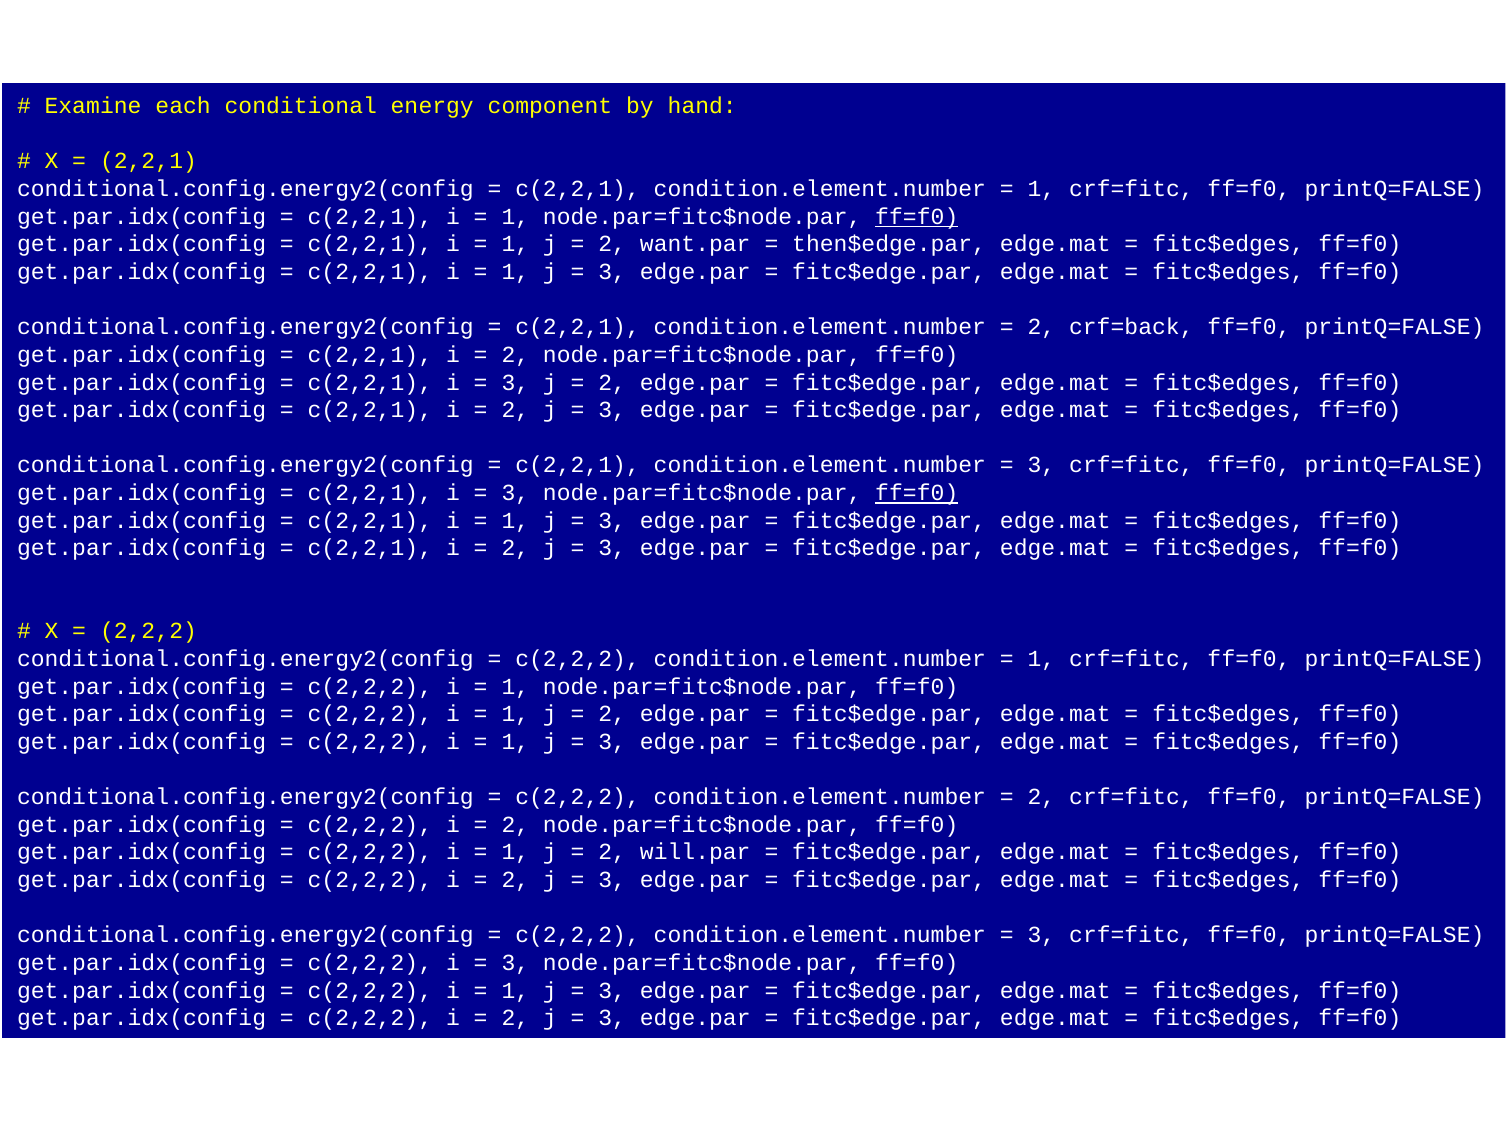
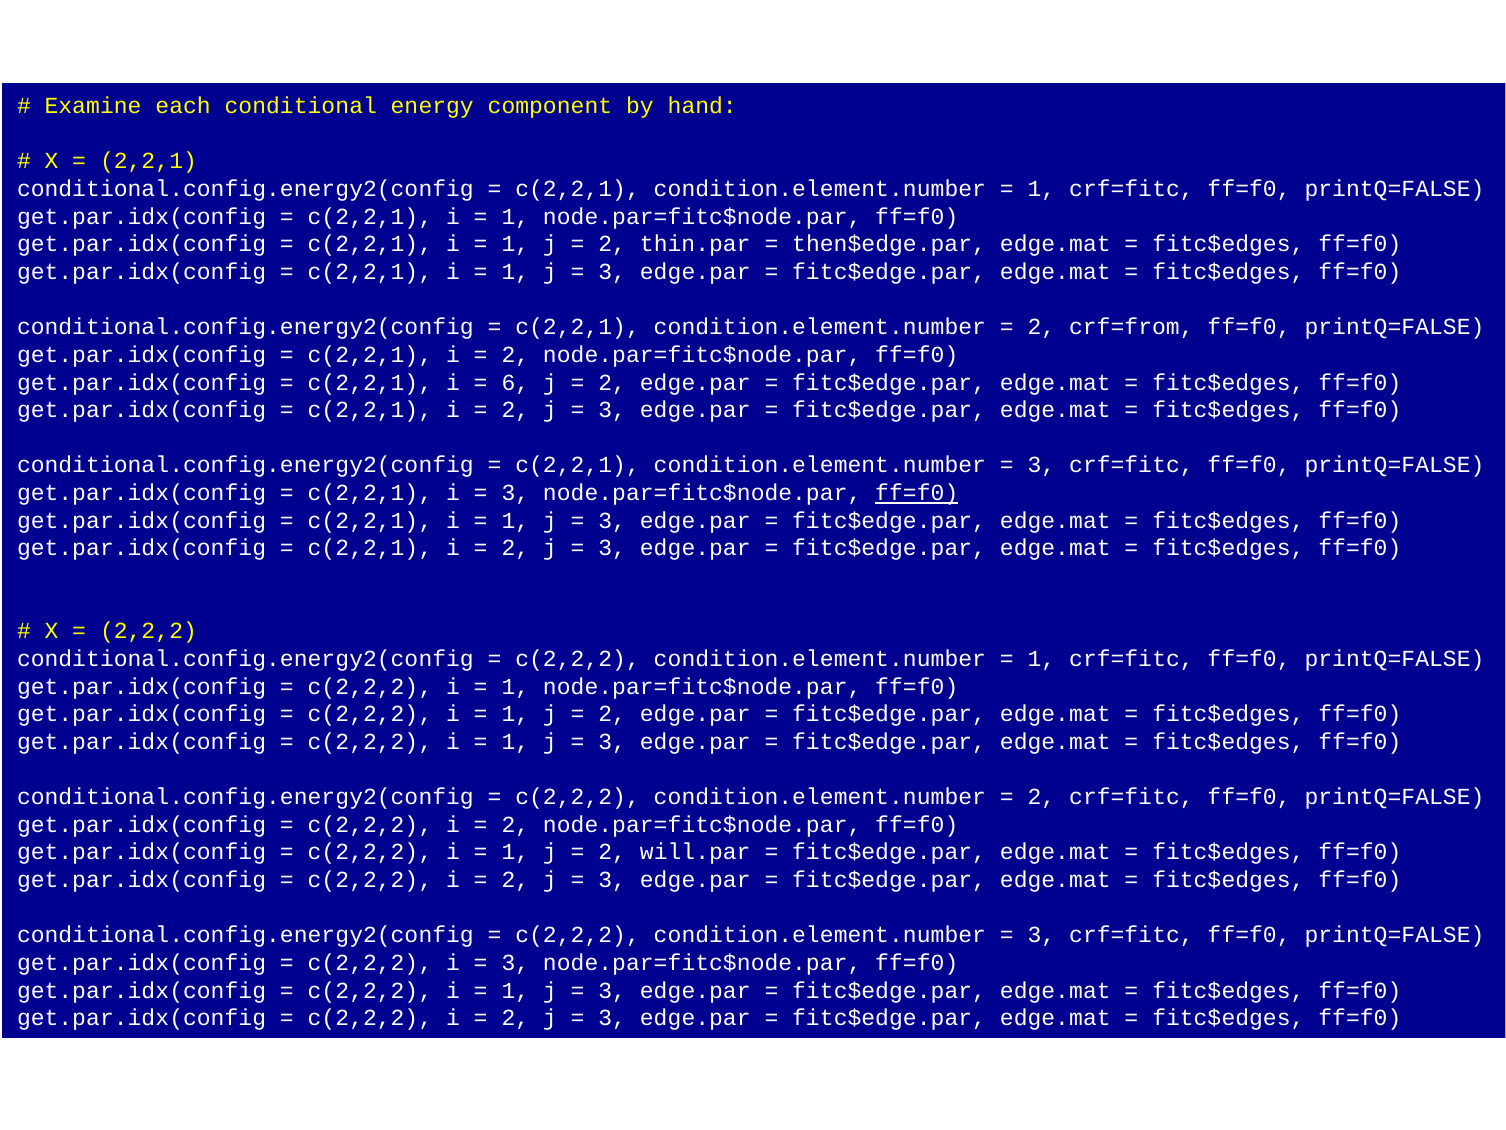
ff=f0 at (917, 216) underline: present -> none
want.par: want.par -> thin.par
crf=back: crf=back -> crf=from
3 at (515, 382): 3 -> 6
